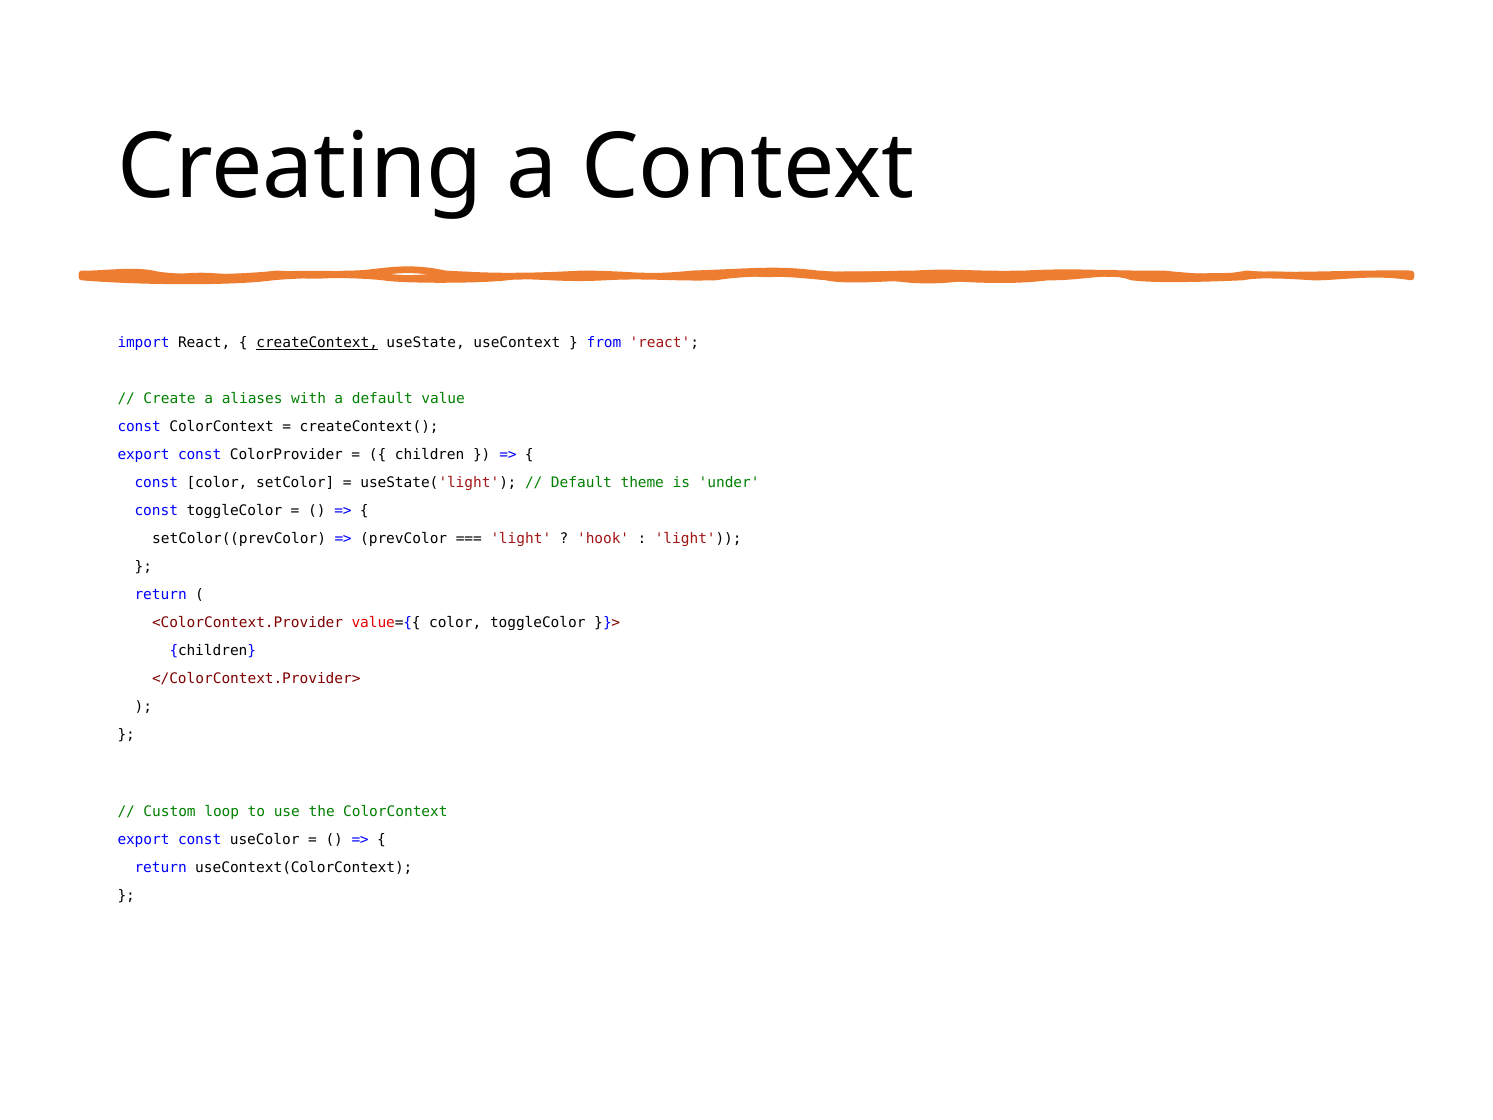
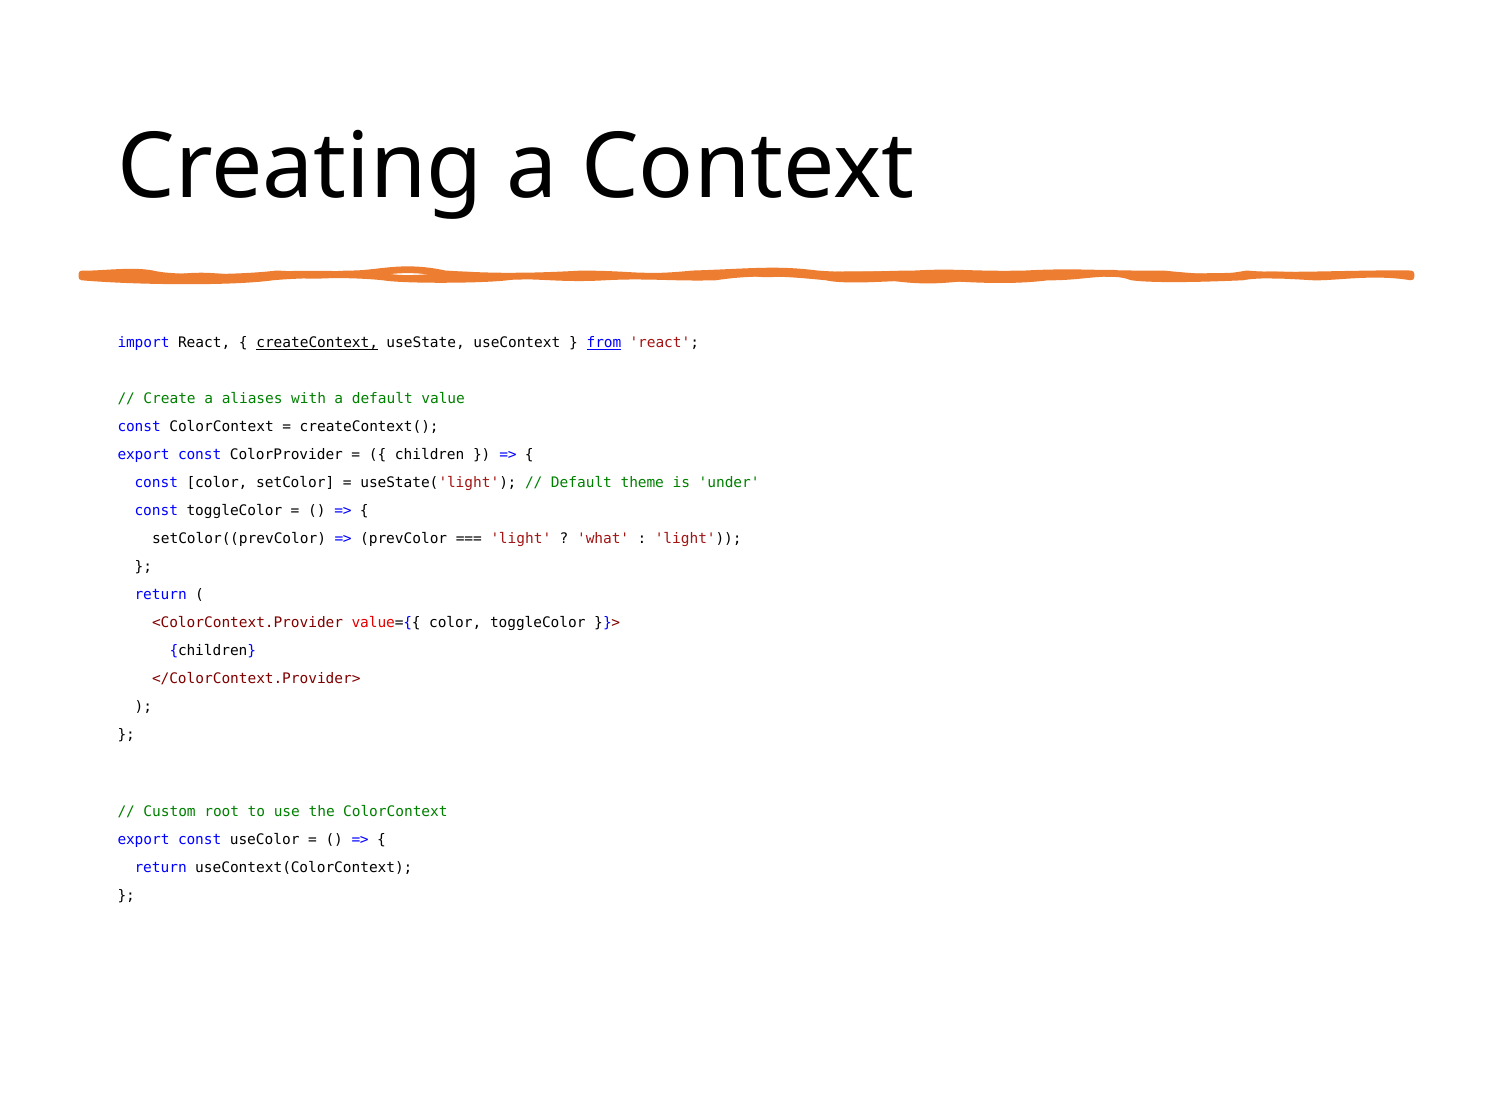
from underline: none -> present
hook: hook -> what
loop: loop -> root
